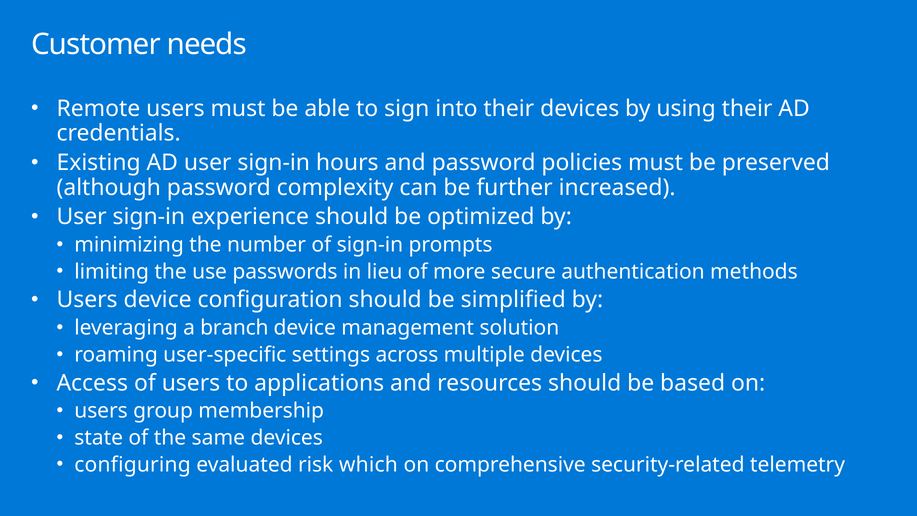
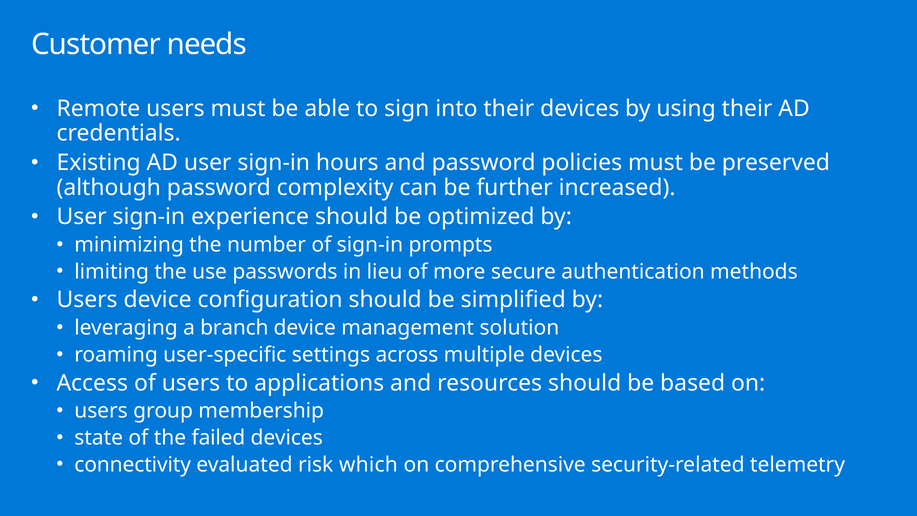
same: same -> failed
configuring: configuring -> connectivity
